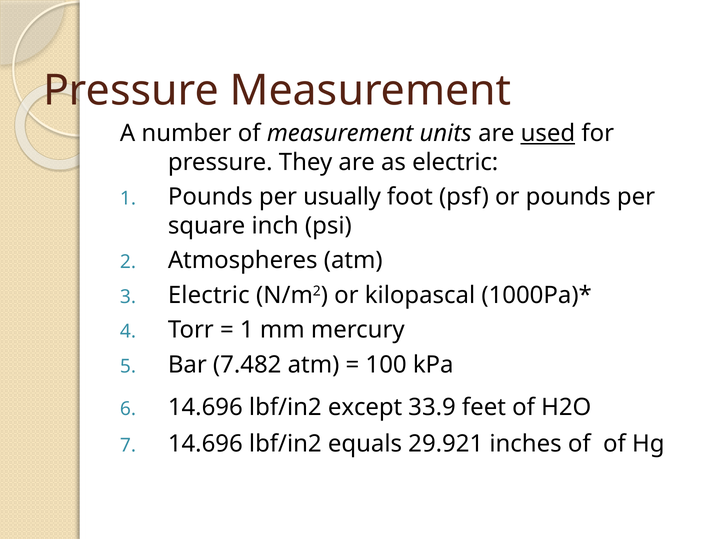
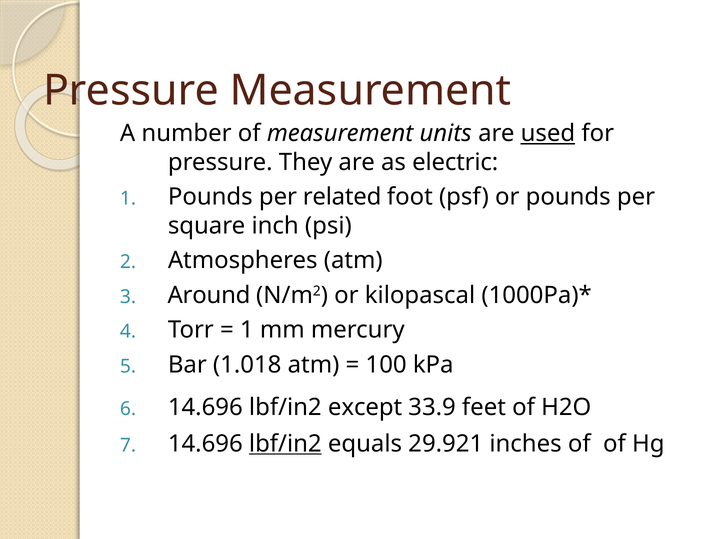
usually: usually -> related
Electric at (209, 295): Electric -> Around
7.482: 7.482 -> 1.018
lbf/in2 at (285, 444) underline: none -> present
